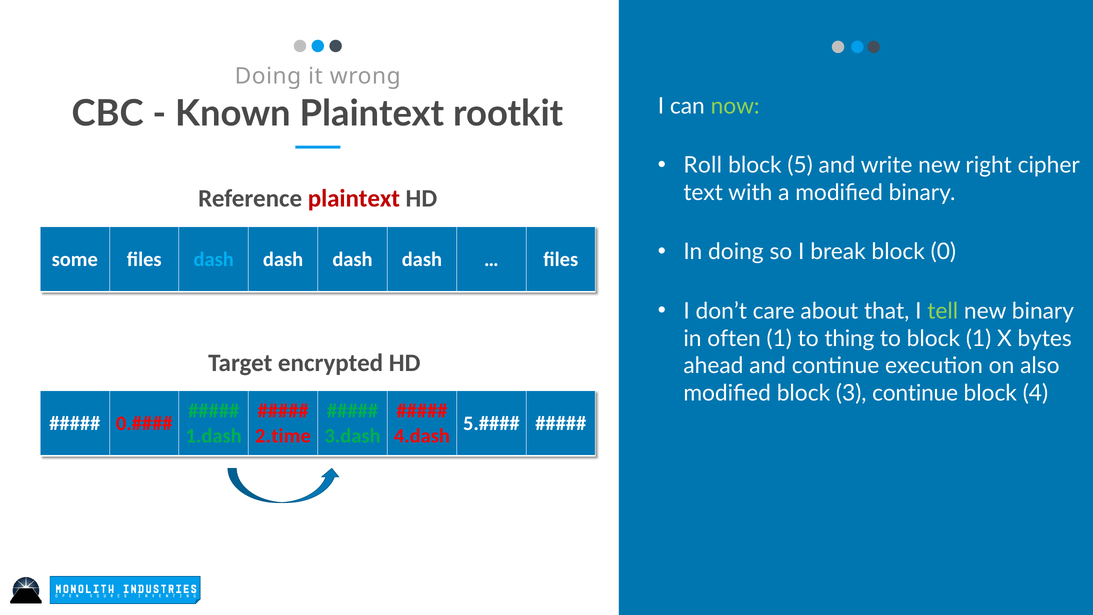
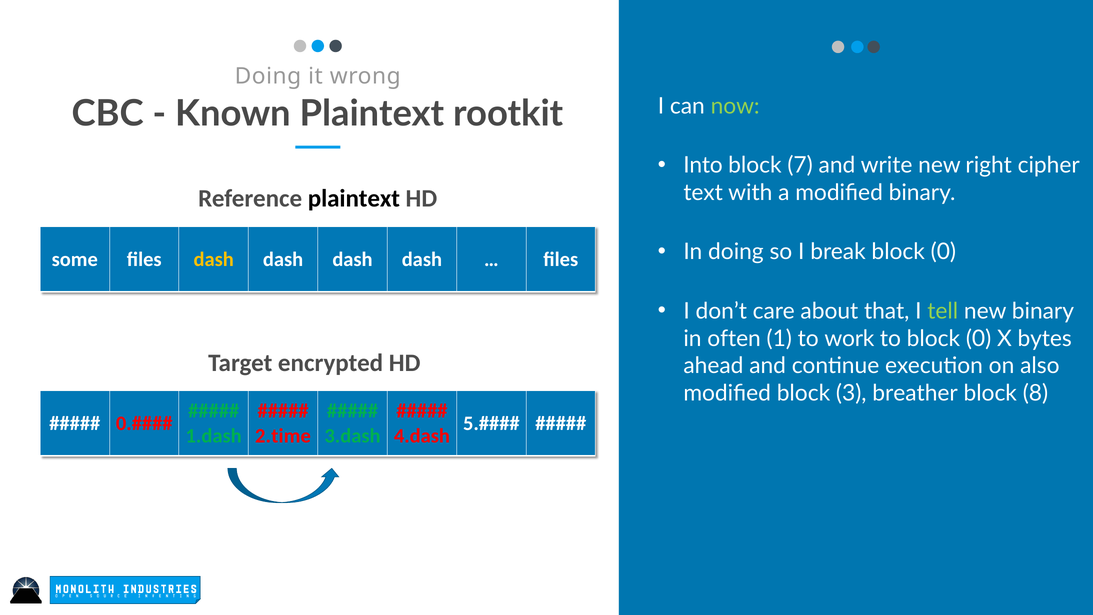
Roll: Roll -> Into
5: 5 -> 7
plaintext at (354, 199) colour: red -> black
dash at (214, 260) colour: light blue -> yellow
thing: thing -> work
to block 1: 1 -> 0
3 continue: continue -> breather
4: 4 -> 8
